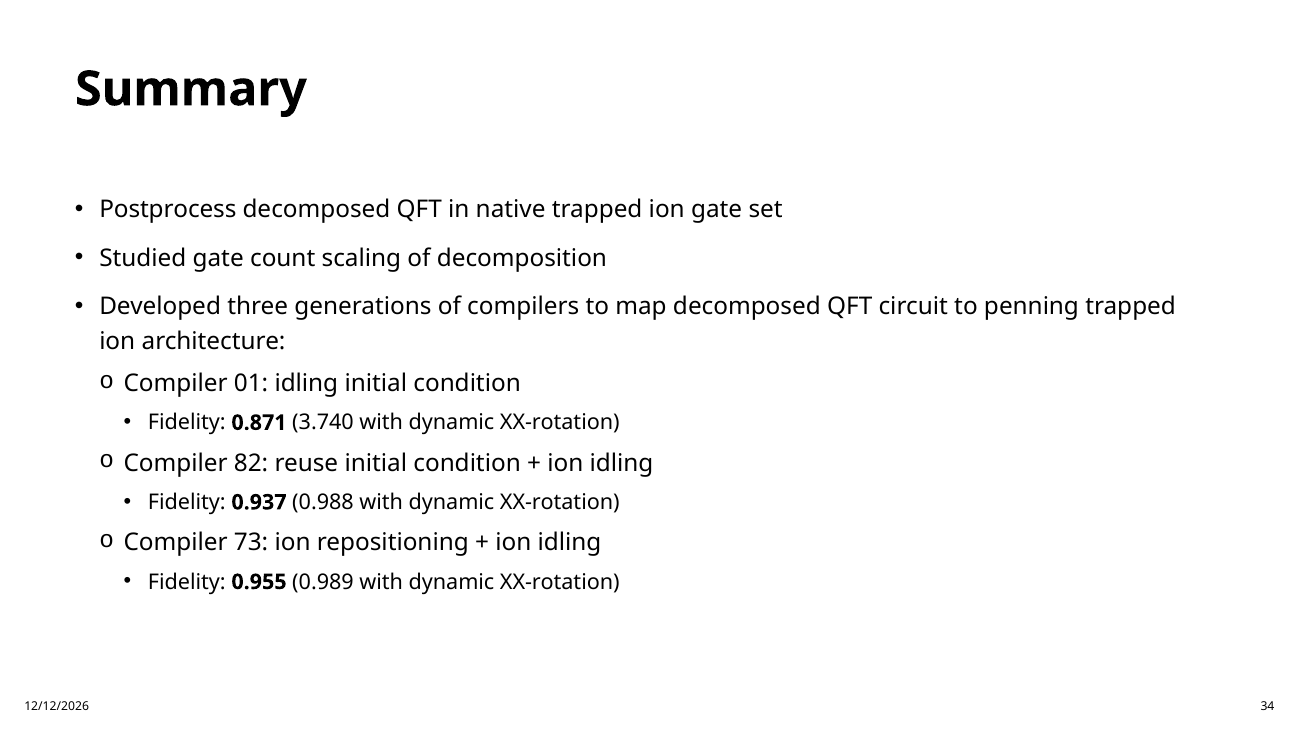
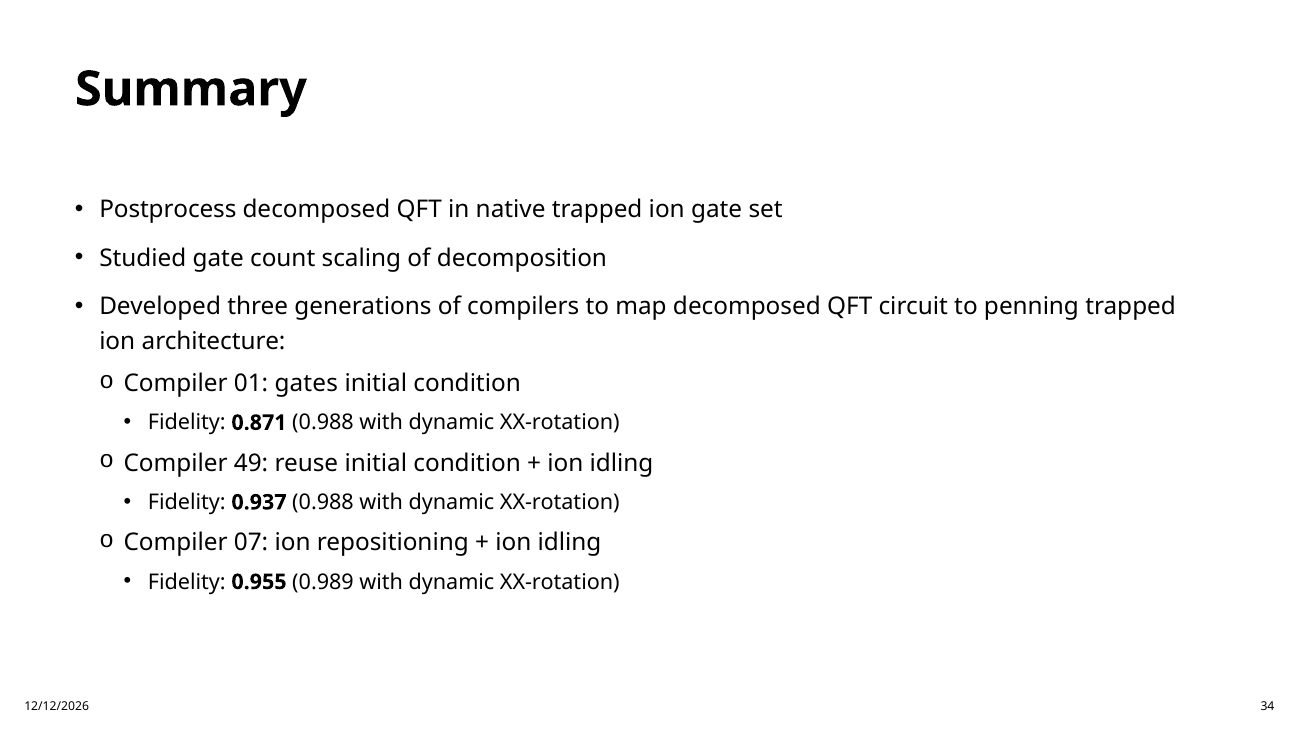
01 idling: idling -> gates
0.871 3.740: 3.740 -> 0.988
82: 82 -> 49
73: 73 -> 07
